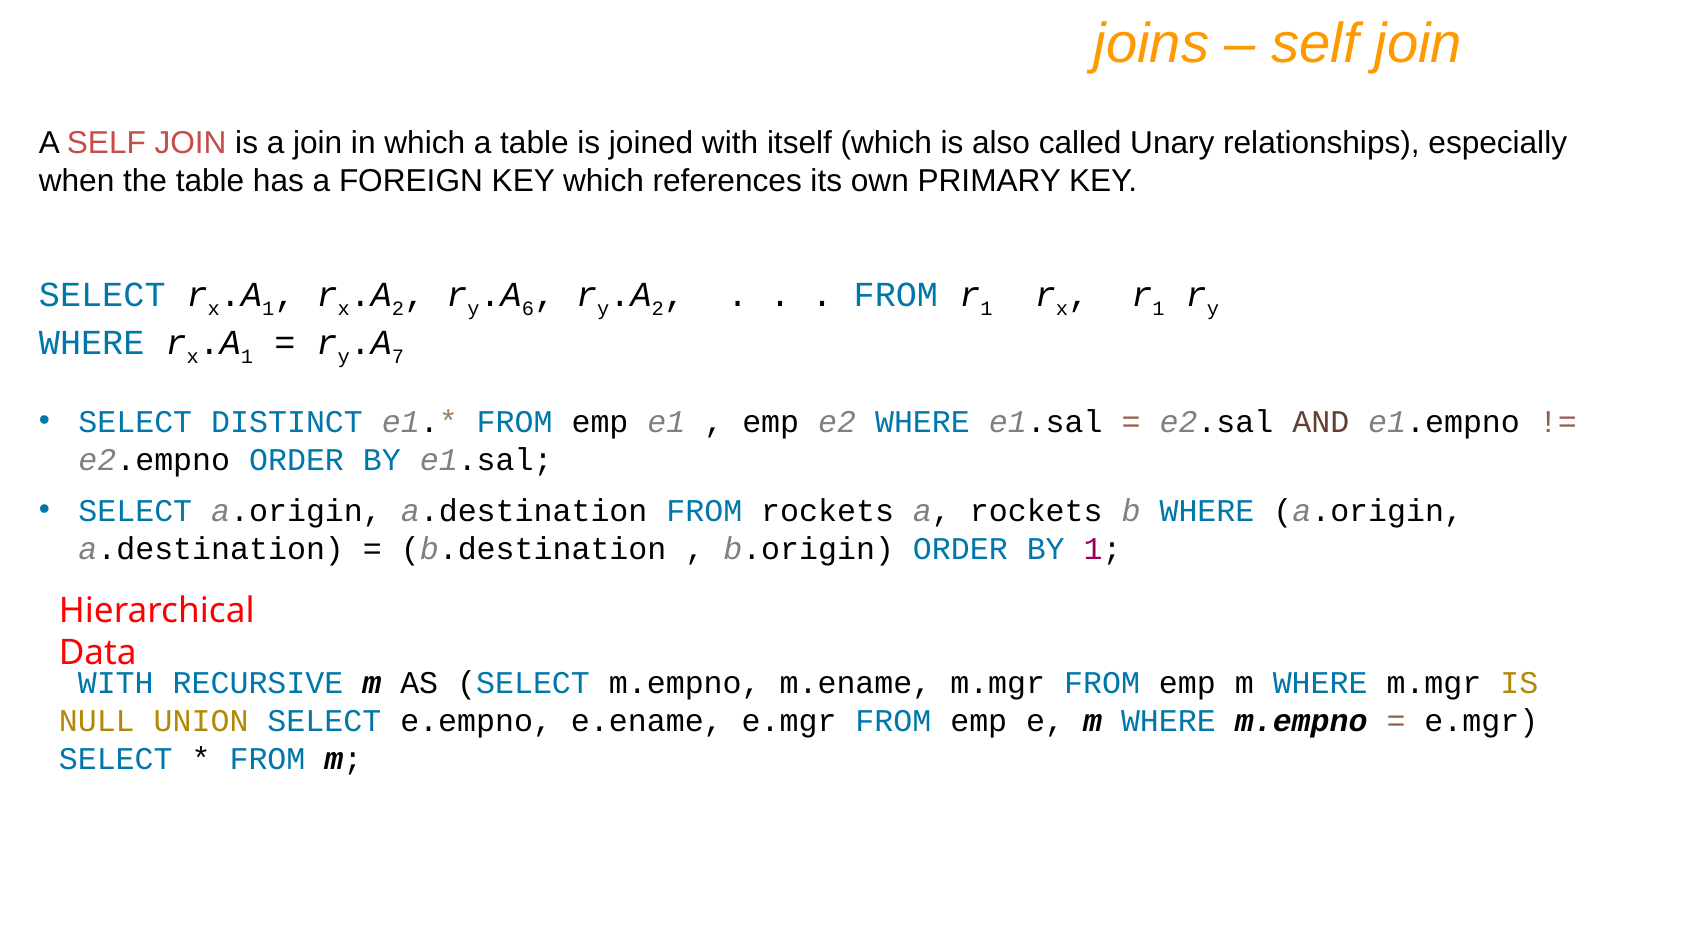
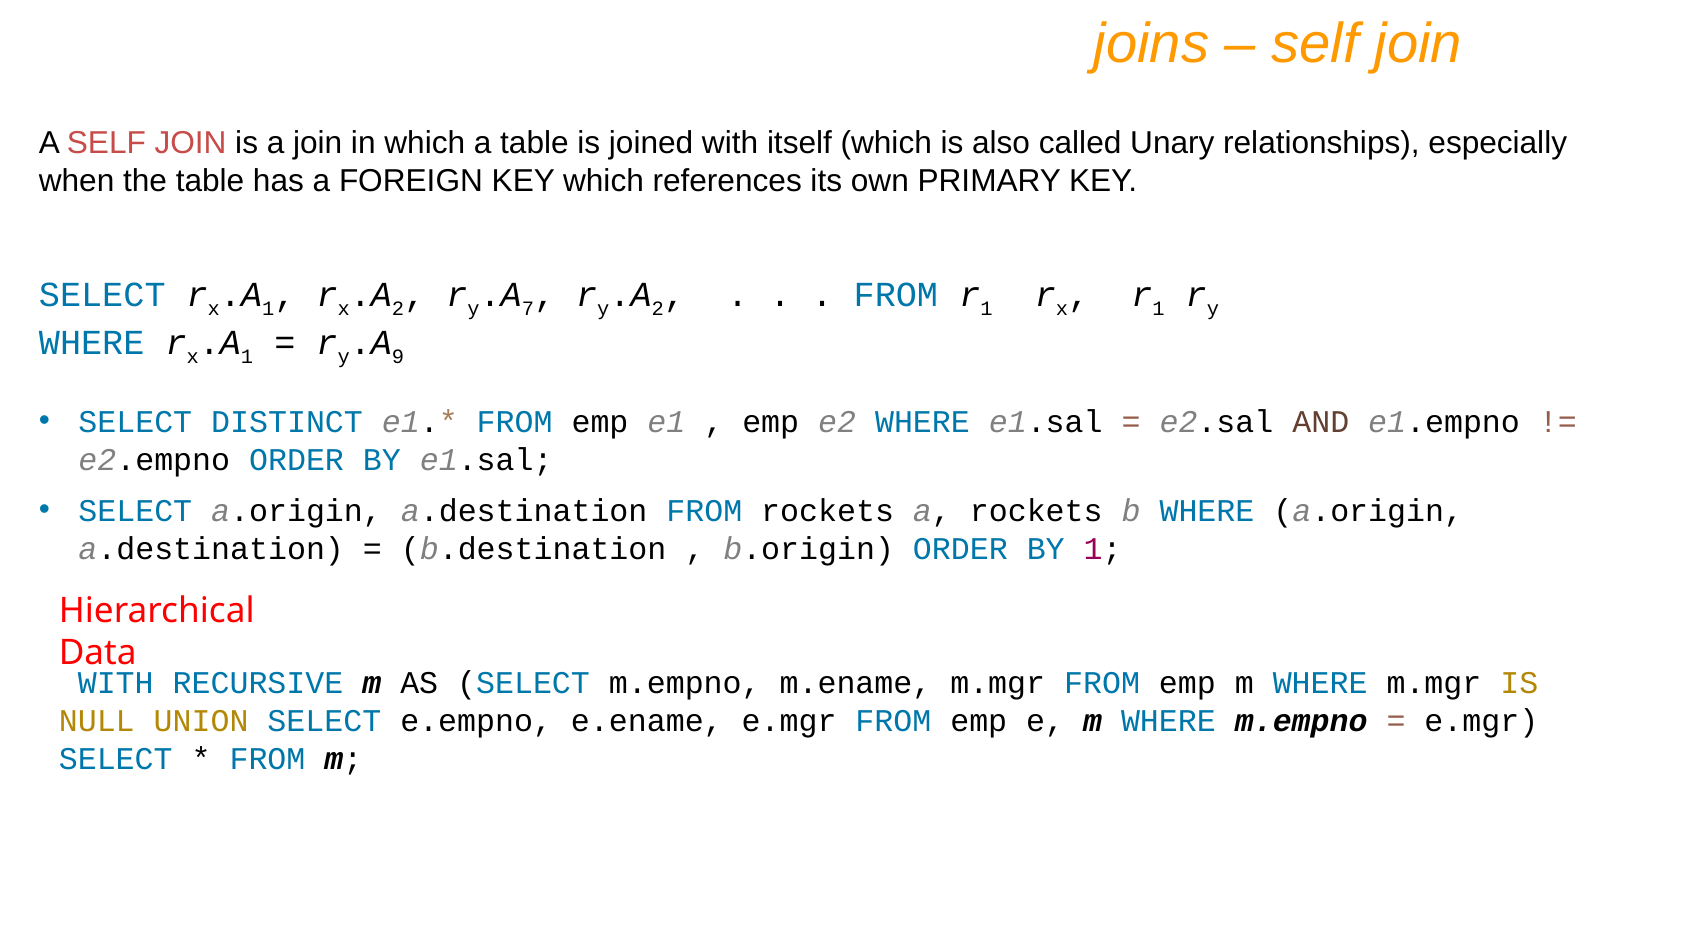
6: 6 -> 7
7: 7 -> 9
